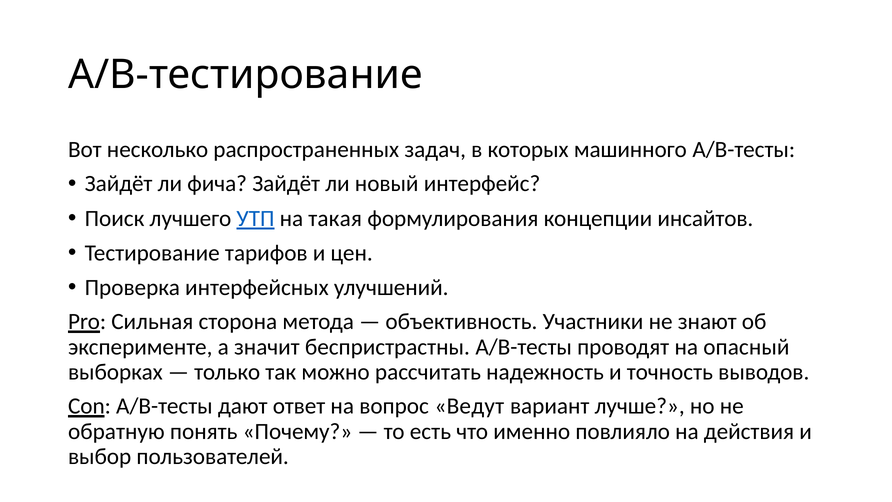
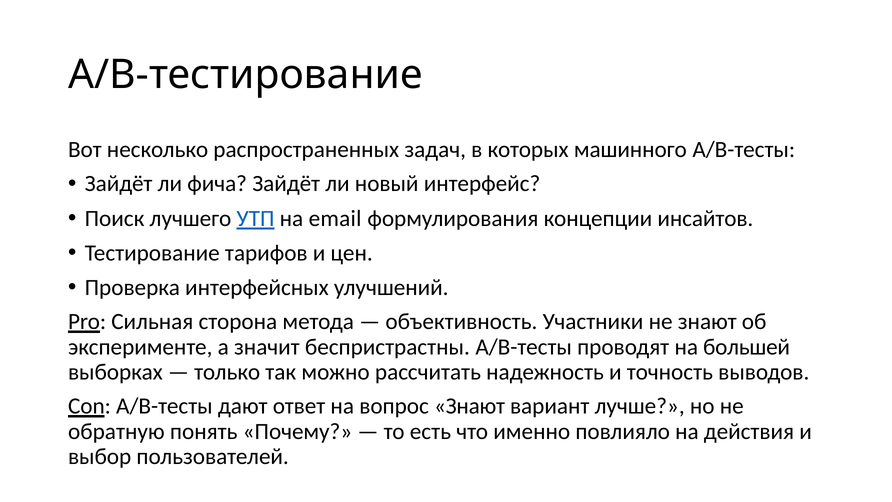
такая: такая -> email
опасный: опасный -> большей
вопрос Ведут: Ведут -> Знают
